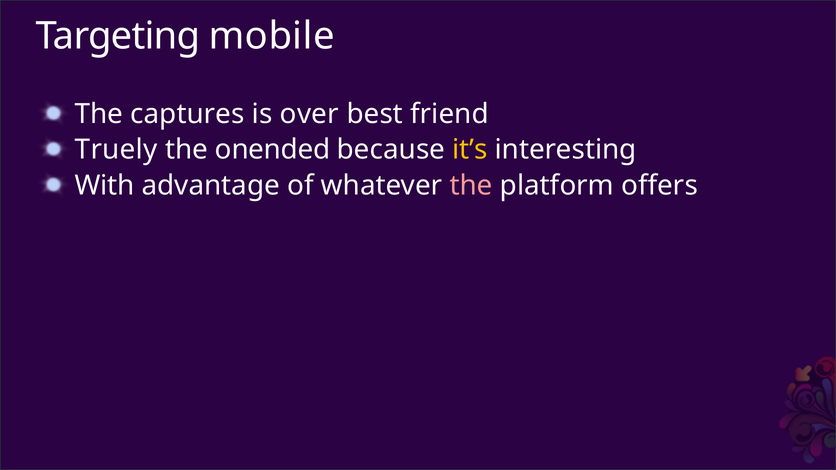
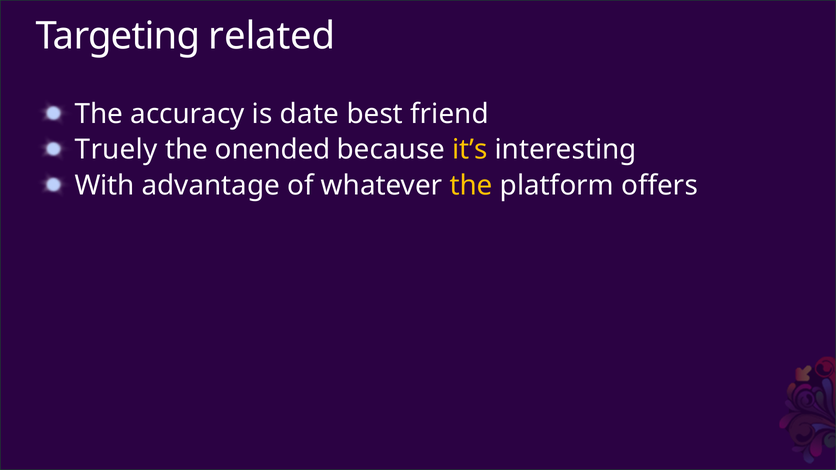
mobile: mobile -> related
captures: captures -> accuracy
over: over -> date
the at (471, 186) colour: pink -> yellow
